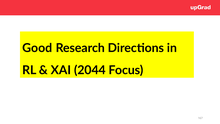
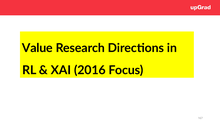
Good: Good -> Value
2044: 2044 -> 2016
